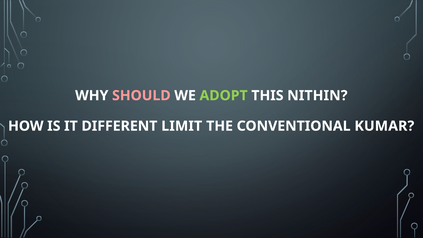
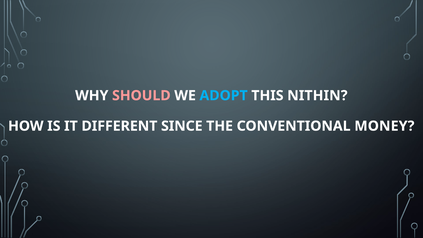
ADOPT colour: light green -> light blue
LIMIT: LIMIT -> SINCE
KUMAR: KUMAR -> MONEY
